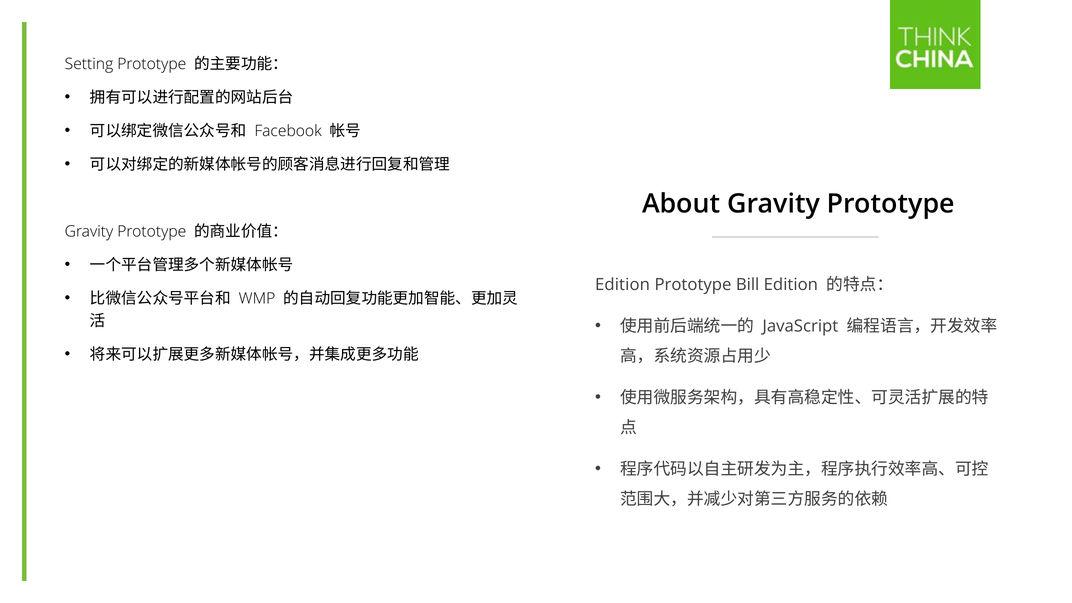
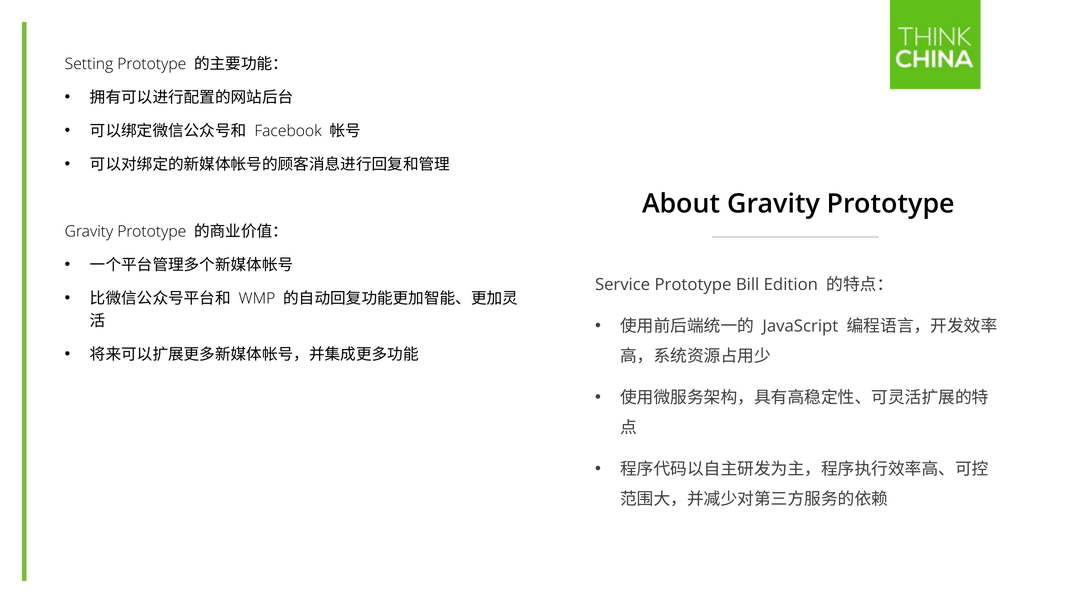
Edition at (622, 285): Edition -> Service
